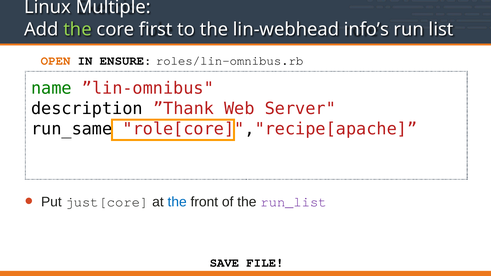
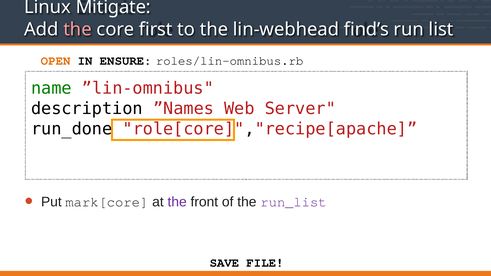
Multiple: Multiple -> Mitigate
the at (78, 29) colour: light green -> pink
info’s: info’s -> find’s
”Thank: ”Thank -> ”Names
run_same: run_same -> run_done
just[core: just[core -> mark[core
the at (177, 202) colour: blue -> purple
